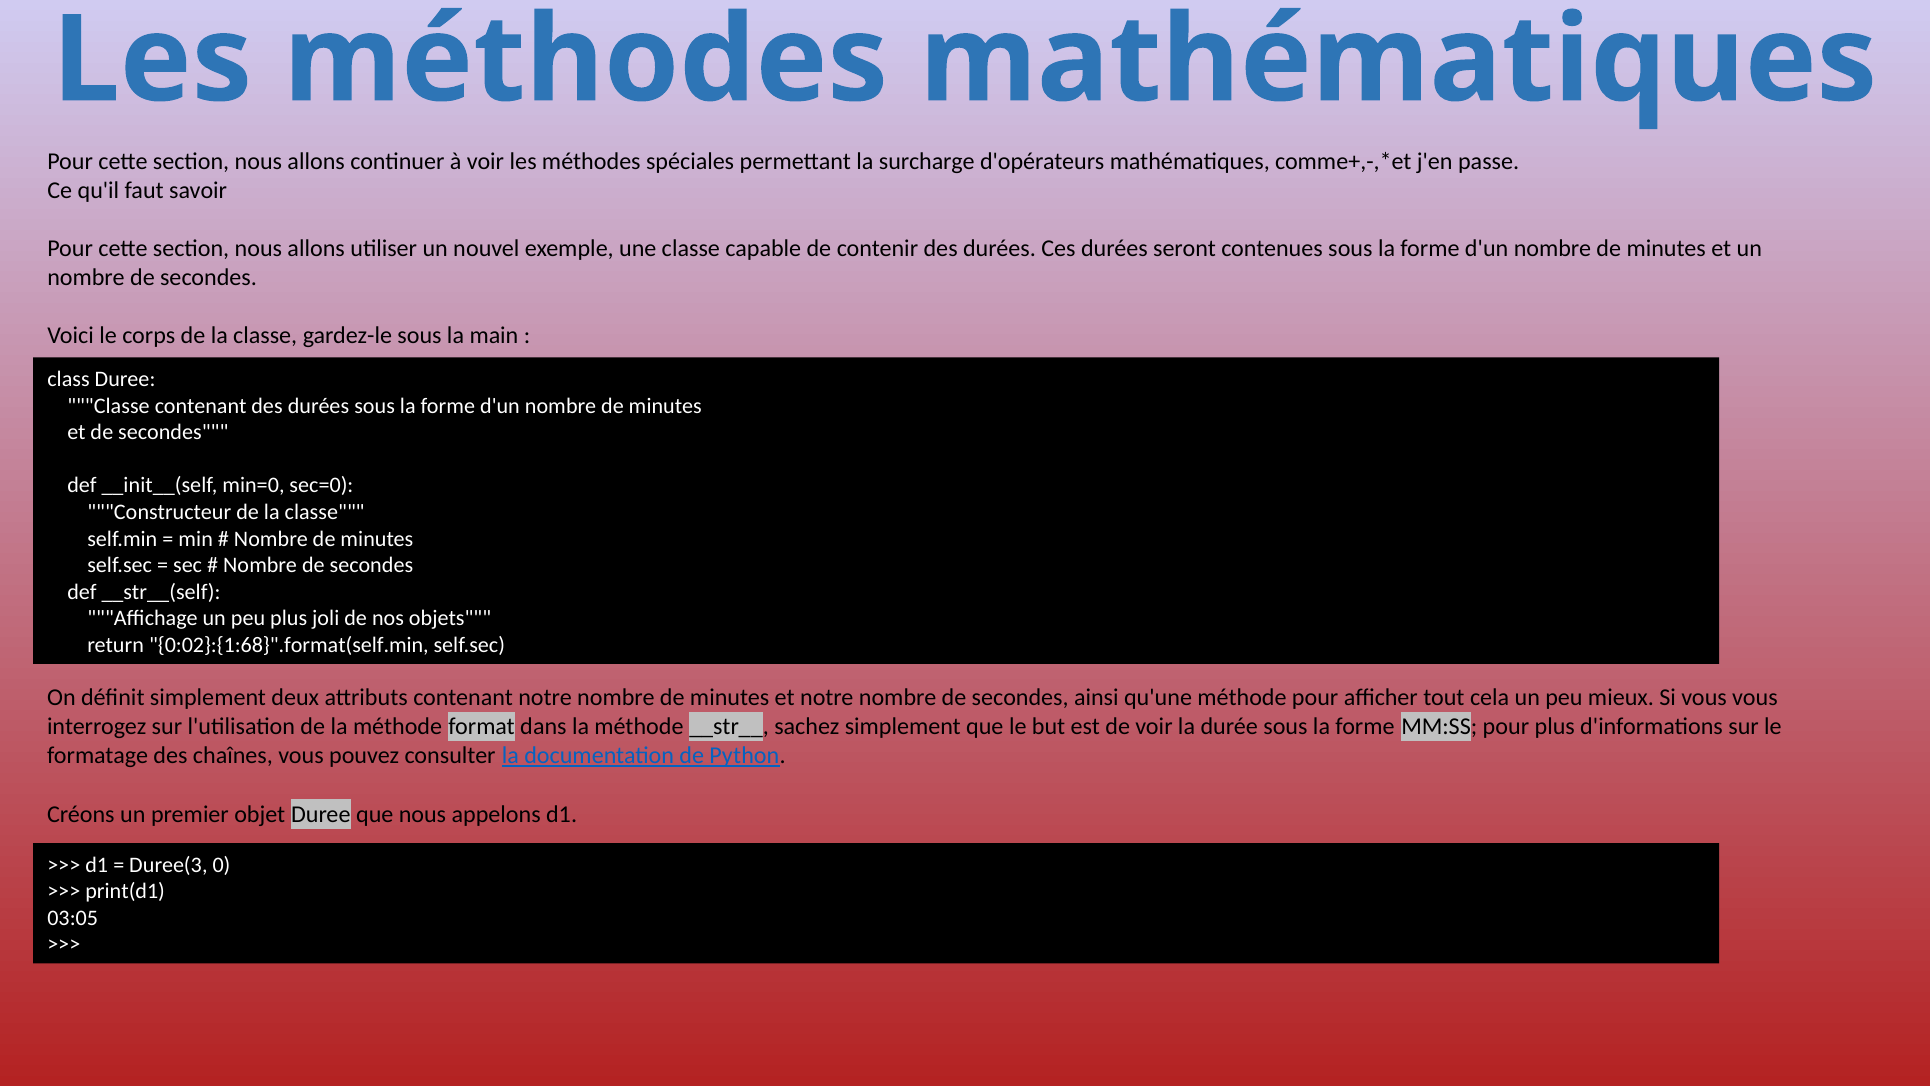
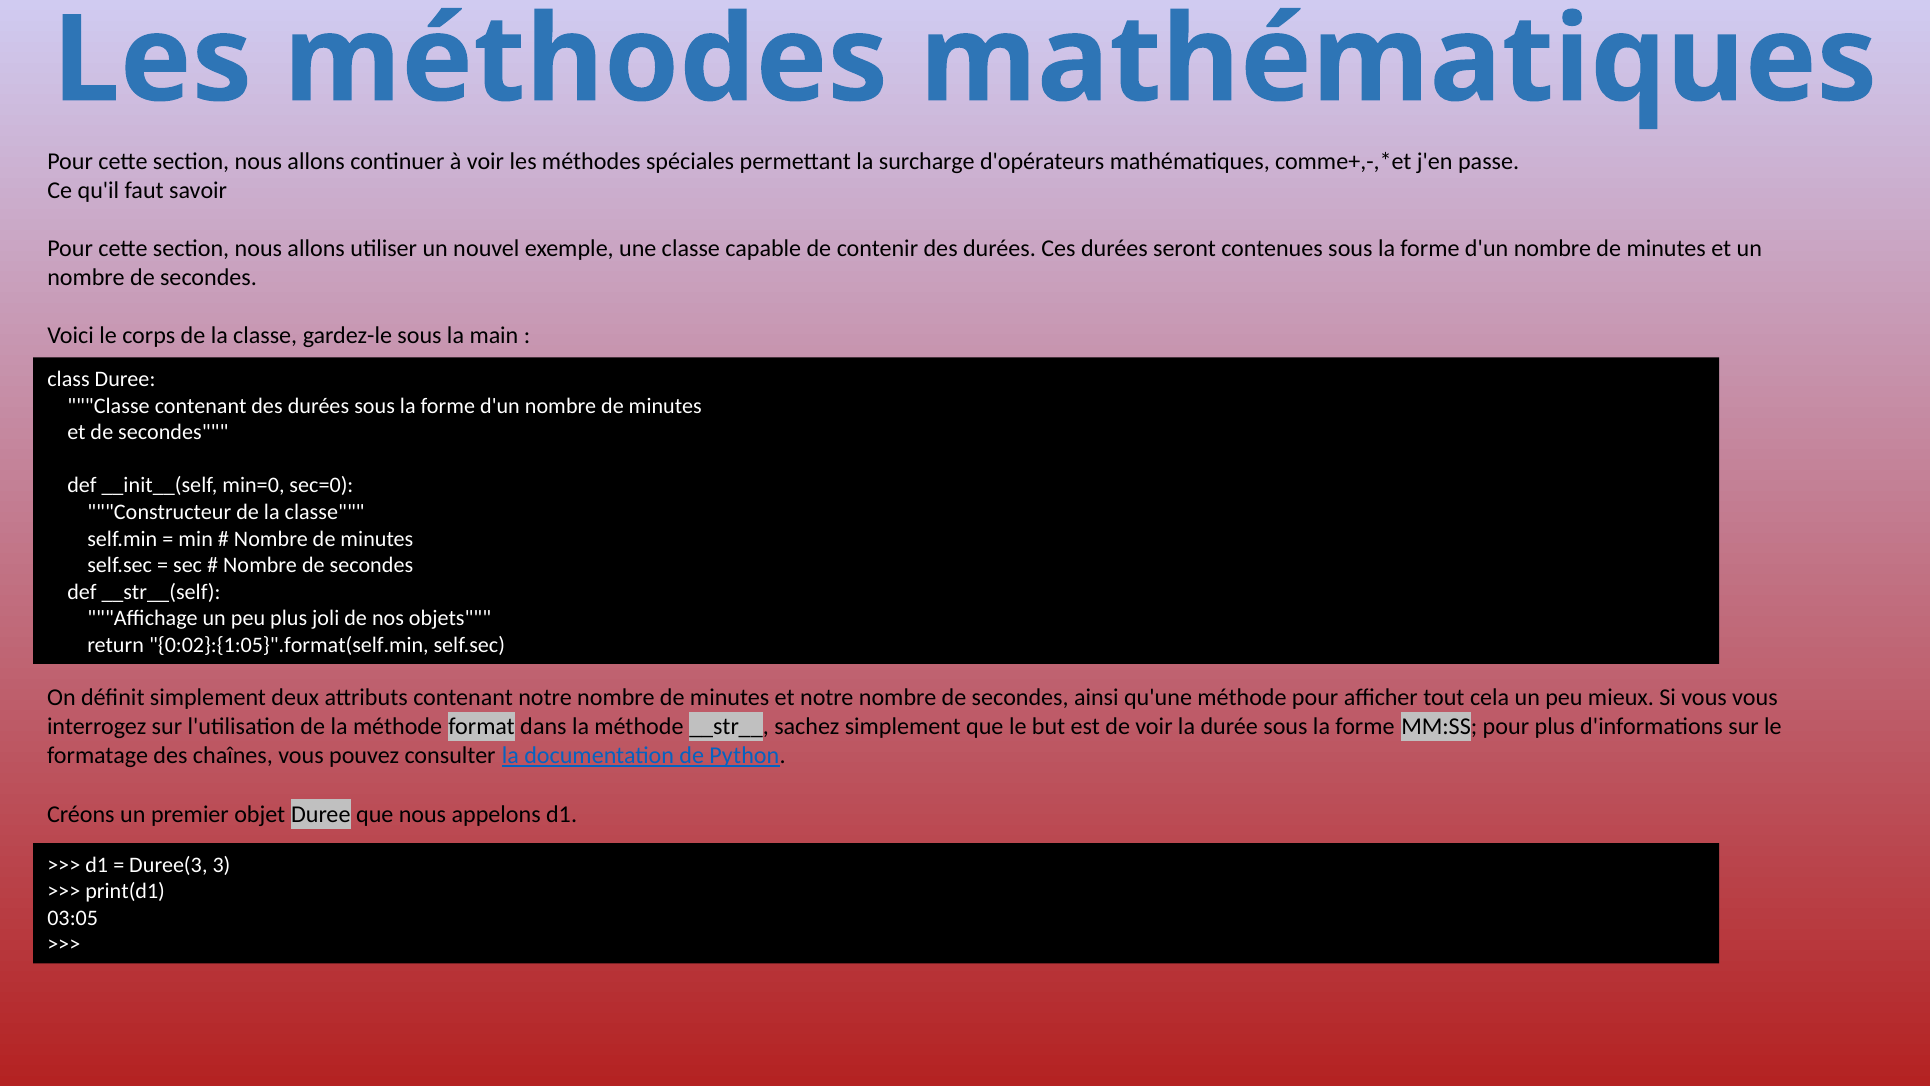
0:02}:{1:68}".format(self.min: 0:02}:{1:68}".format(self.min -> 0:02}:{1:05}".format(self.min
0: 0 -> 3
